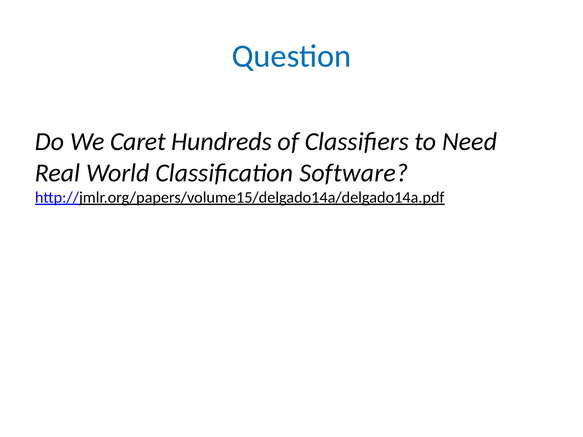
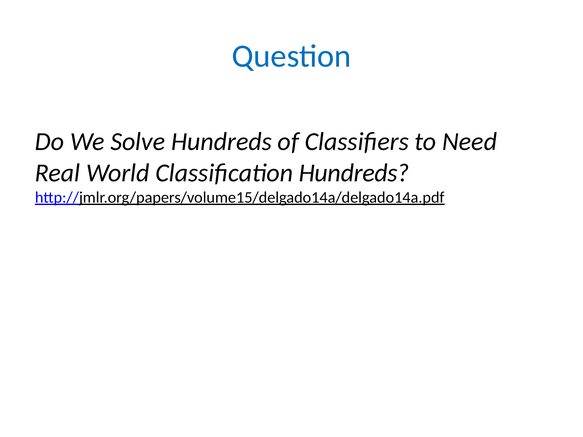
Caret: Caret -> Solve
Classification Software: Software -> Hundreds
